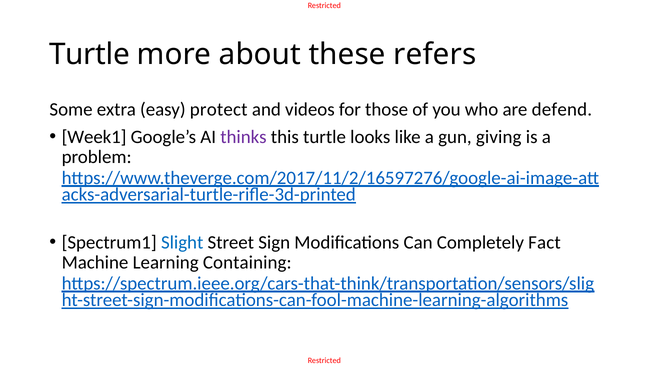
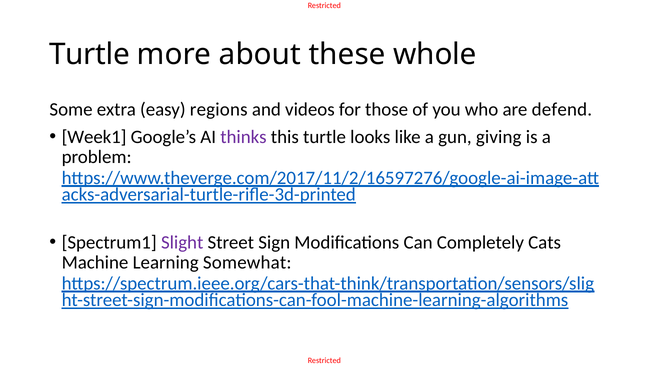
refers: refers -> whole
protect: protect -> regions
Slight colour: blue -> purple
Fact: Fact -> Cats
Containing: Containing -> Somewhat
